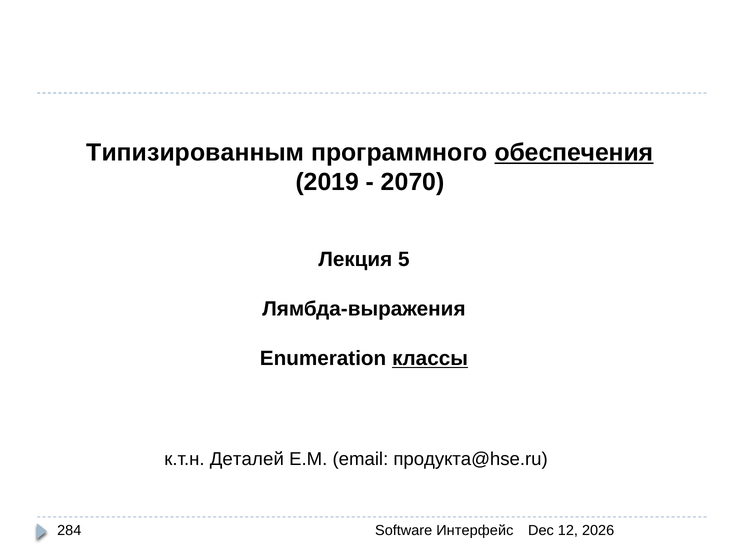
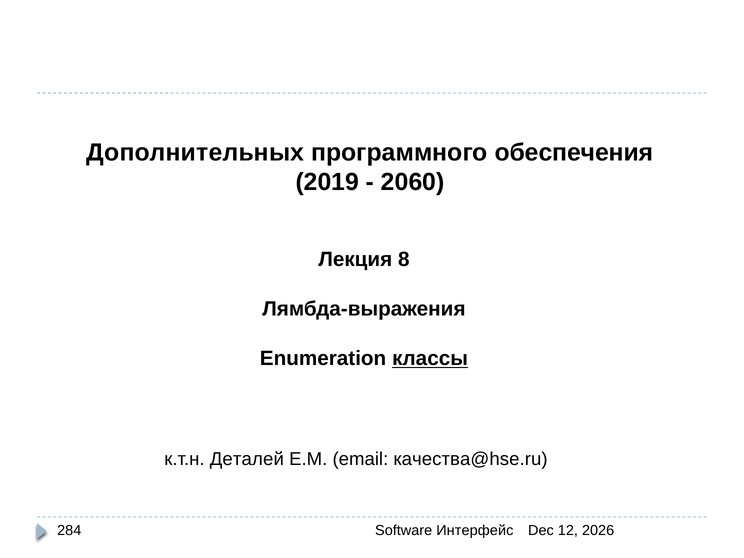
Типизированным: Типизированным -> Дополнительных
обеспечения underline: present -> none
2070: 2070 -> 2060
5: 5 -> 8
продукта@hse.ru: продукта@hse.ru -> качества@hse.ru
